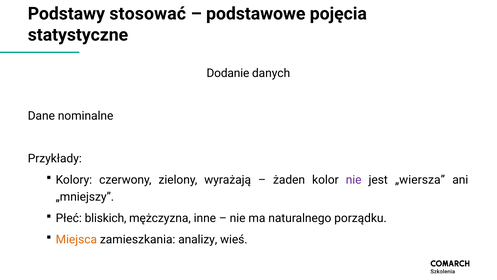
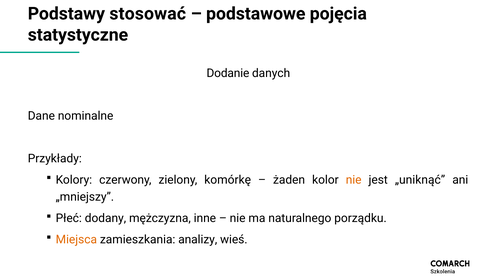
wyrażają: wyrażają -> komórkę
nie at (354, 180) colour: purple -> orange
„wiersza: „wiersza -> „uniknąć
bliskich: bliskich -> dodany
